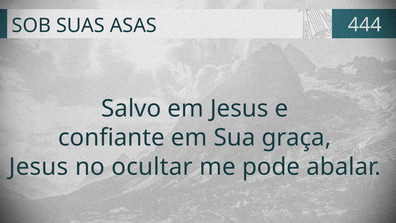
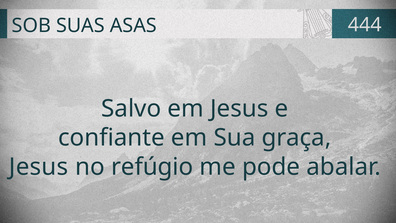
ocultar: ocultar -> refúgio
